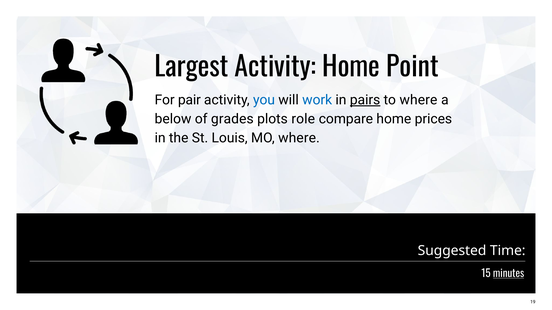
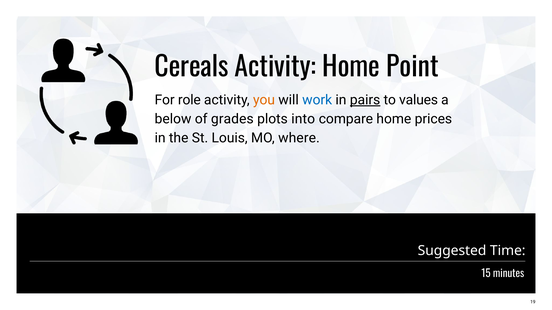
Largest: Largest -> Cereals
pair: pair -> role
you colour: blue -> orange
to where: where -> values
role: role -> into
minutes underline: present -> none
